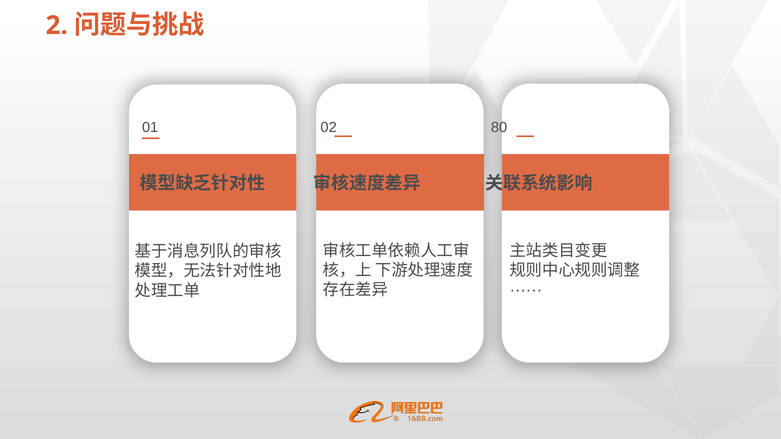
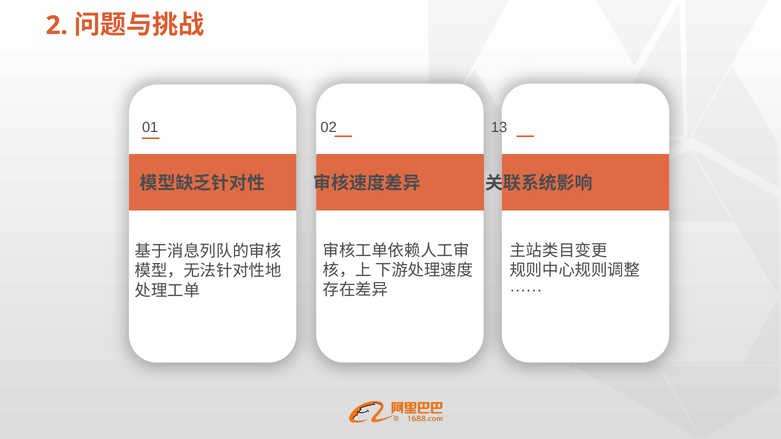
80: 80 -> 13
